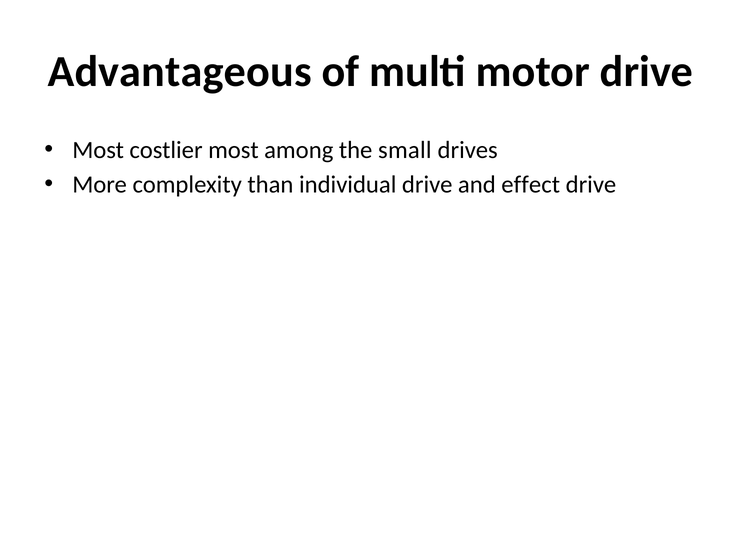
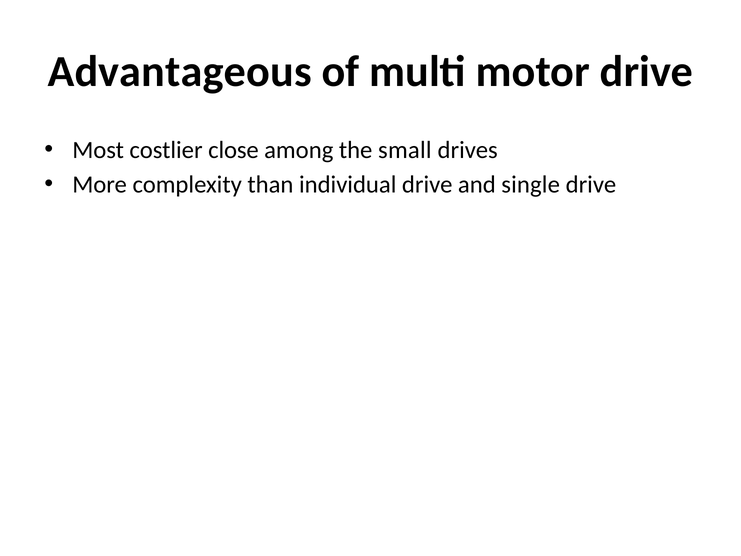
costlier most: most -> close
effect: effect -> single
